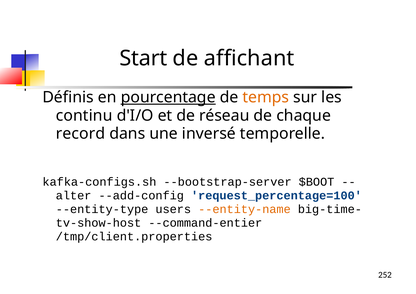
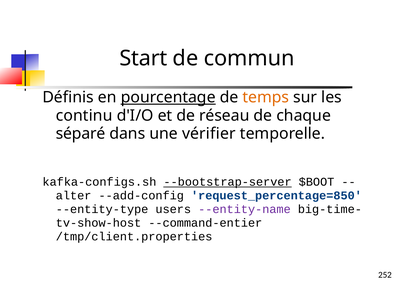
affichant: affichant -> commun
record: record -> séparé
inversé: inversé -> vérifier
--bootstrap-server underline: none -> present
request_percentage=100: request_percentage=100 -> request_percentage=850
--entity-name colour: orange -> purple
